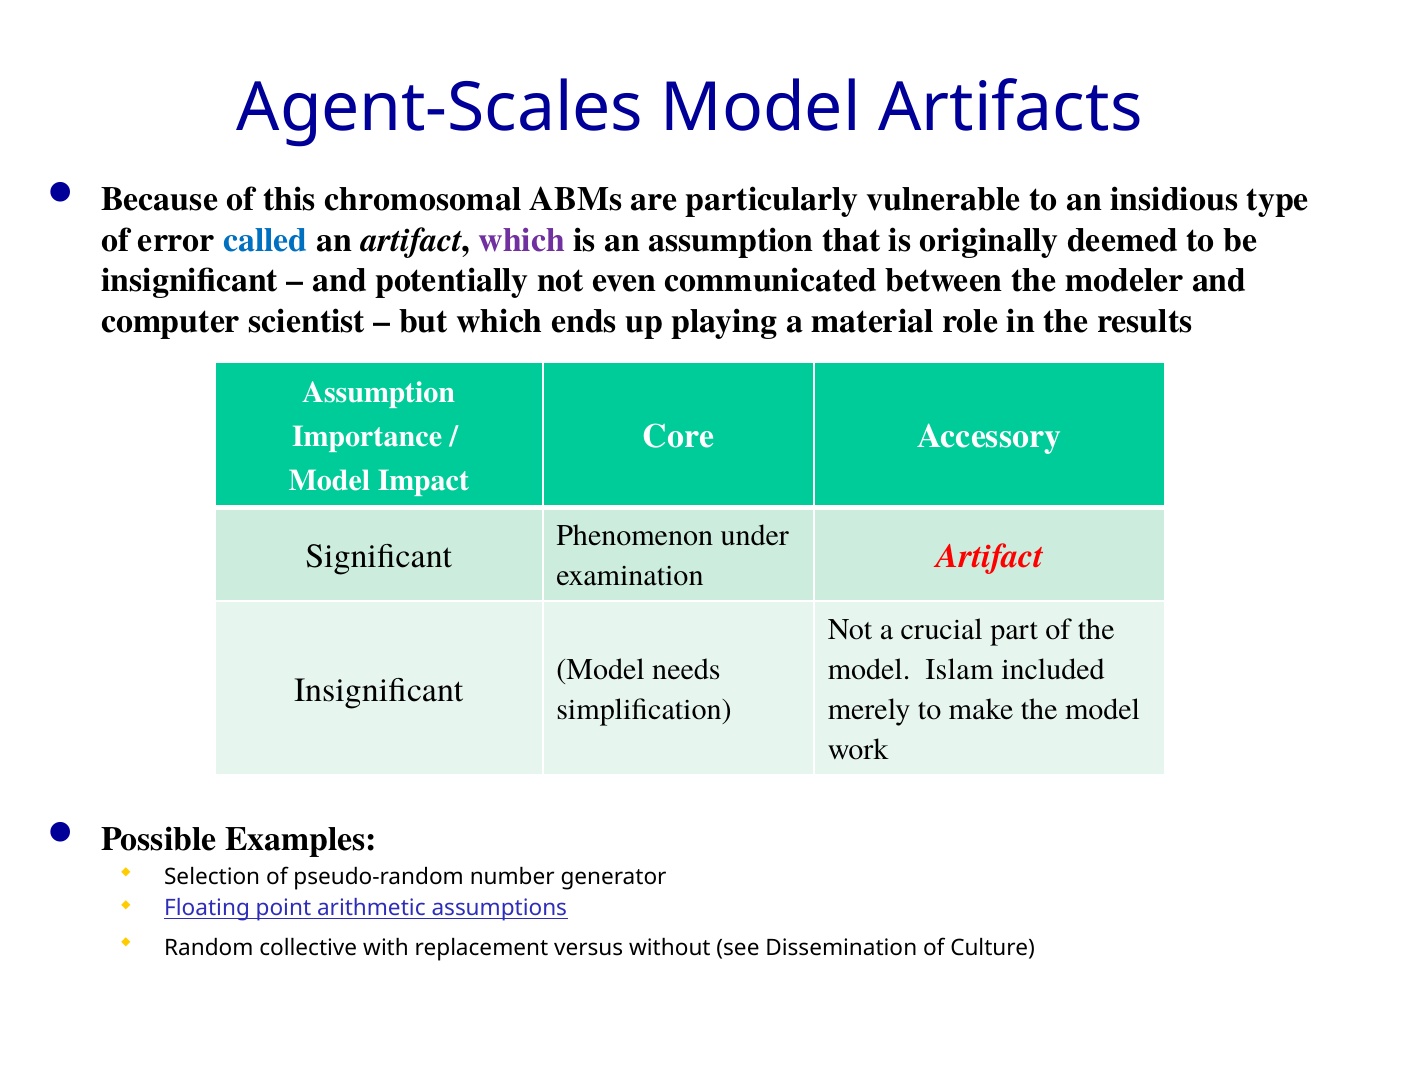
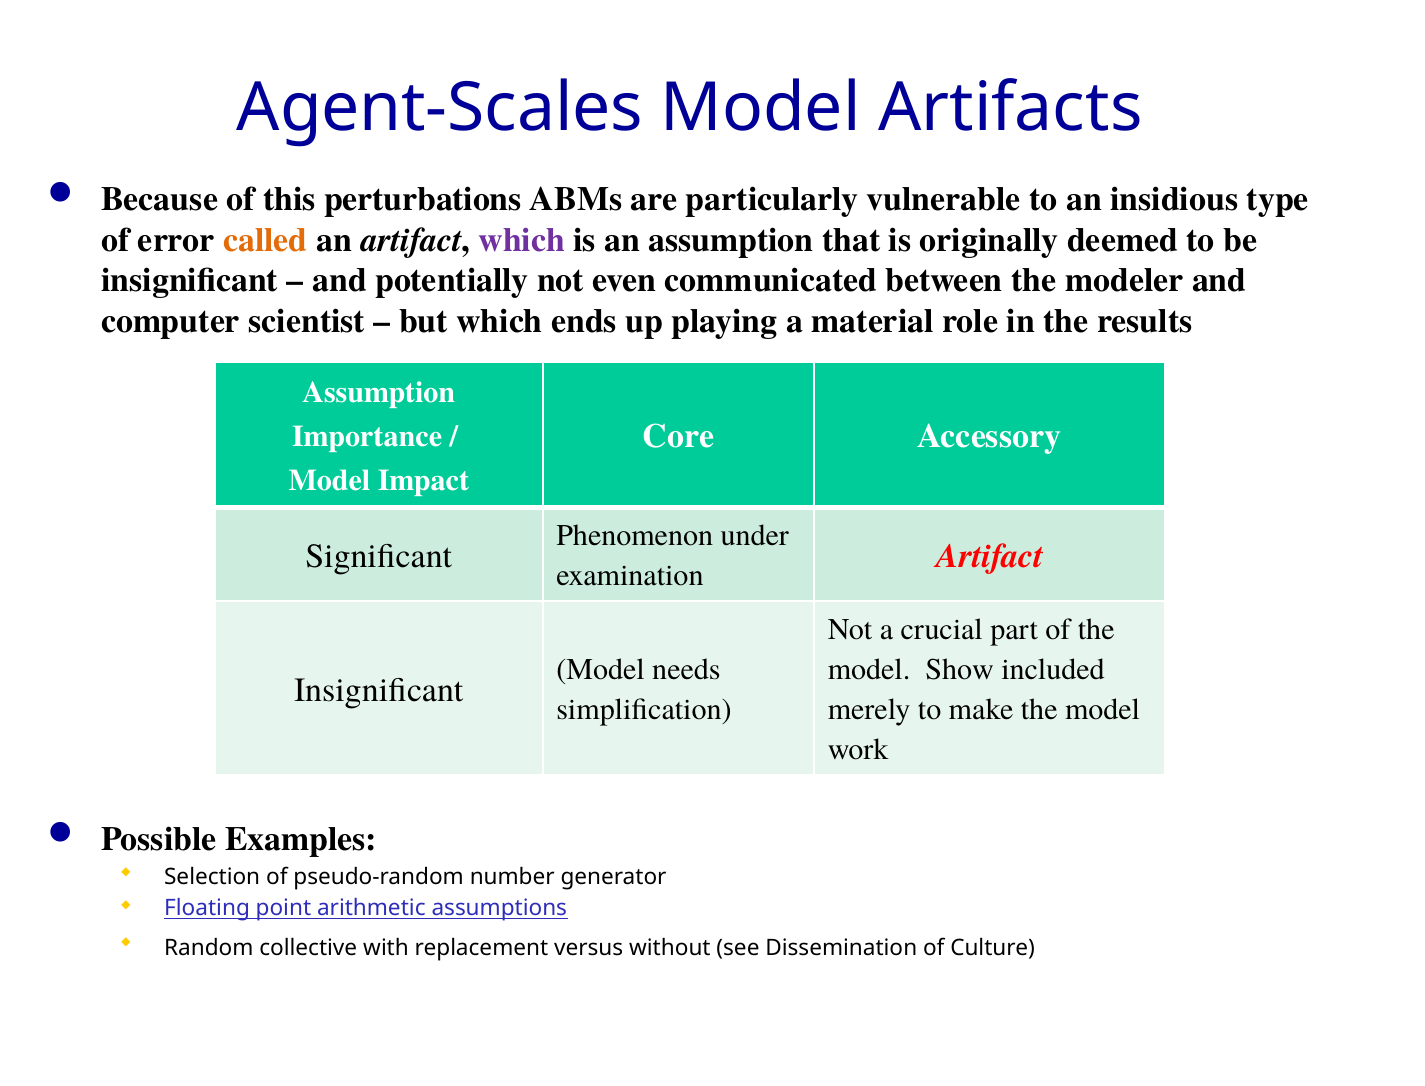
chromosomal: chromosomal -> perturbations
called colour: blue -> orange
Islam: Islam -> Show
